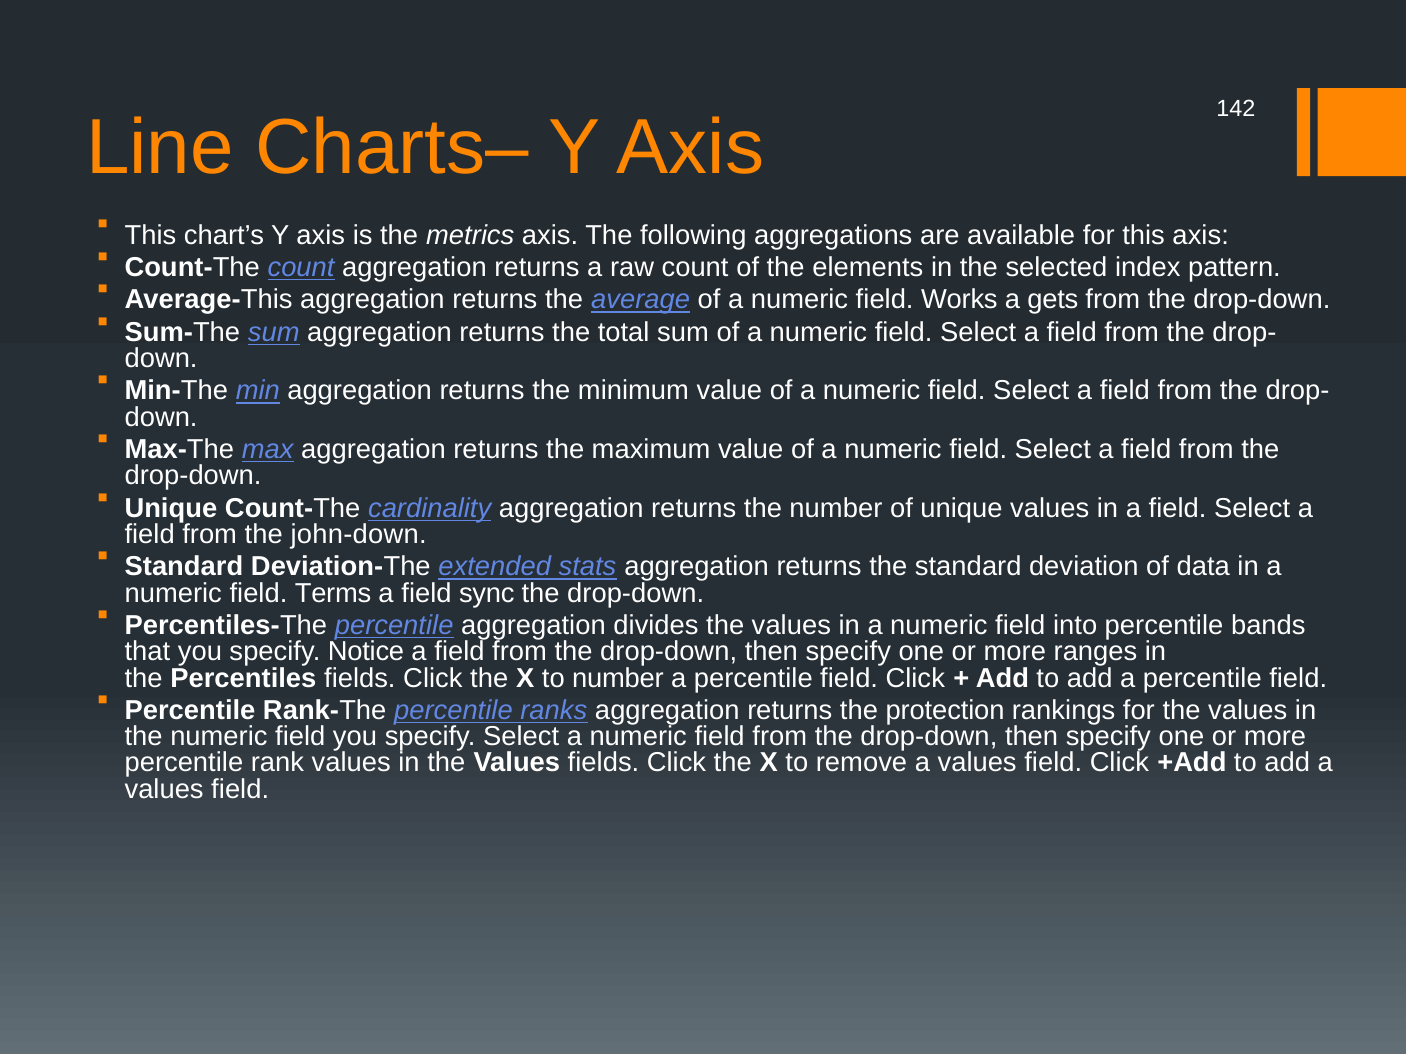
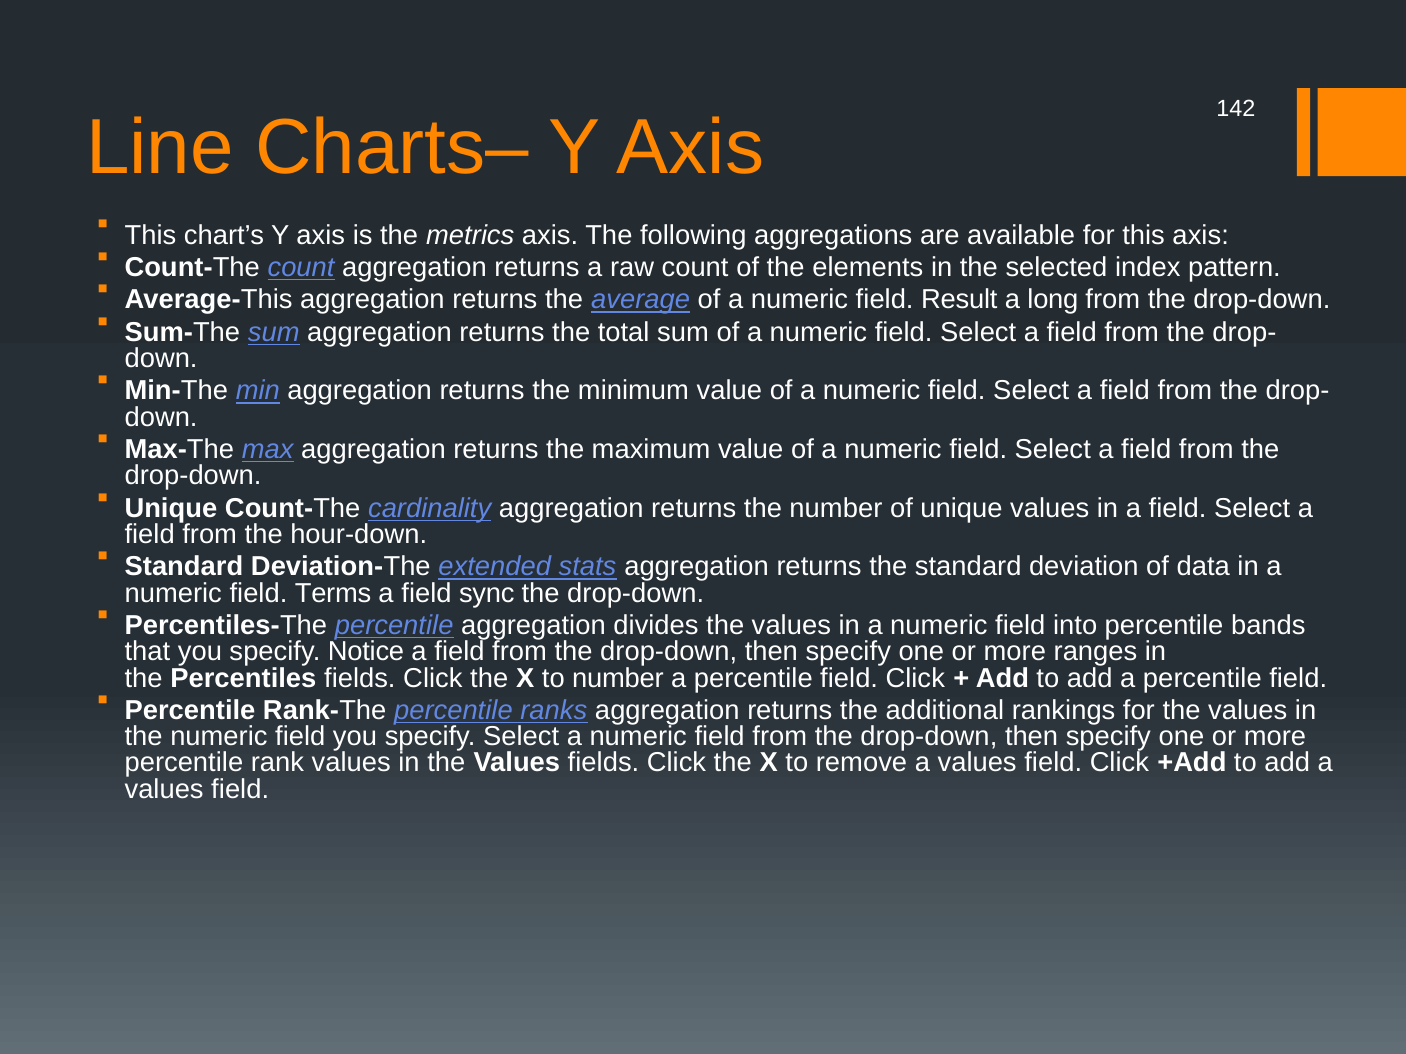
Works: Works -> Result
gets: gets -> long
john-down: john-down -> hour-down
protection: protection -> additional
